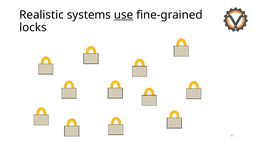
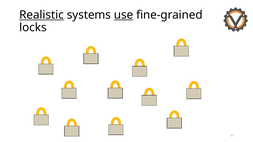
Realistic underline: none -> present
